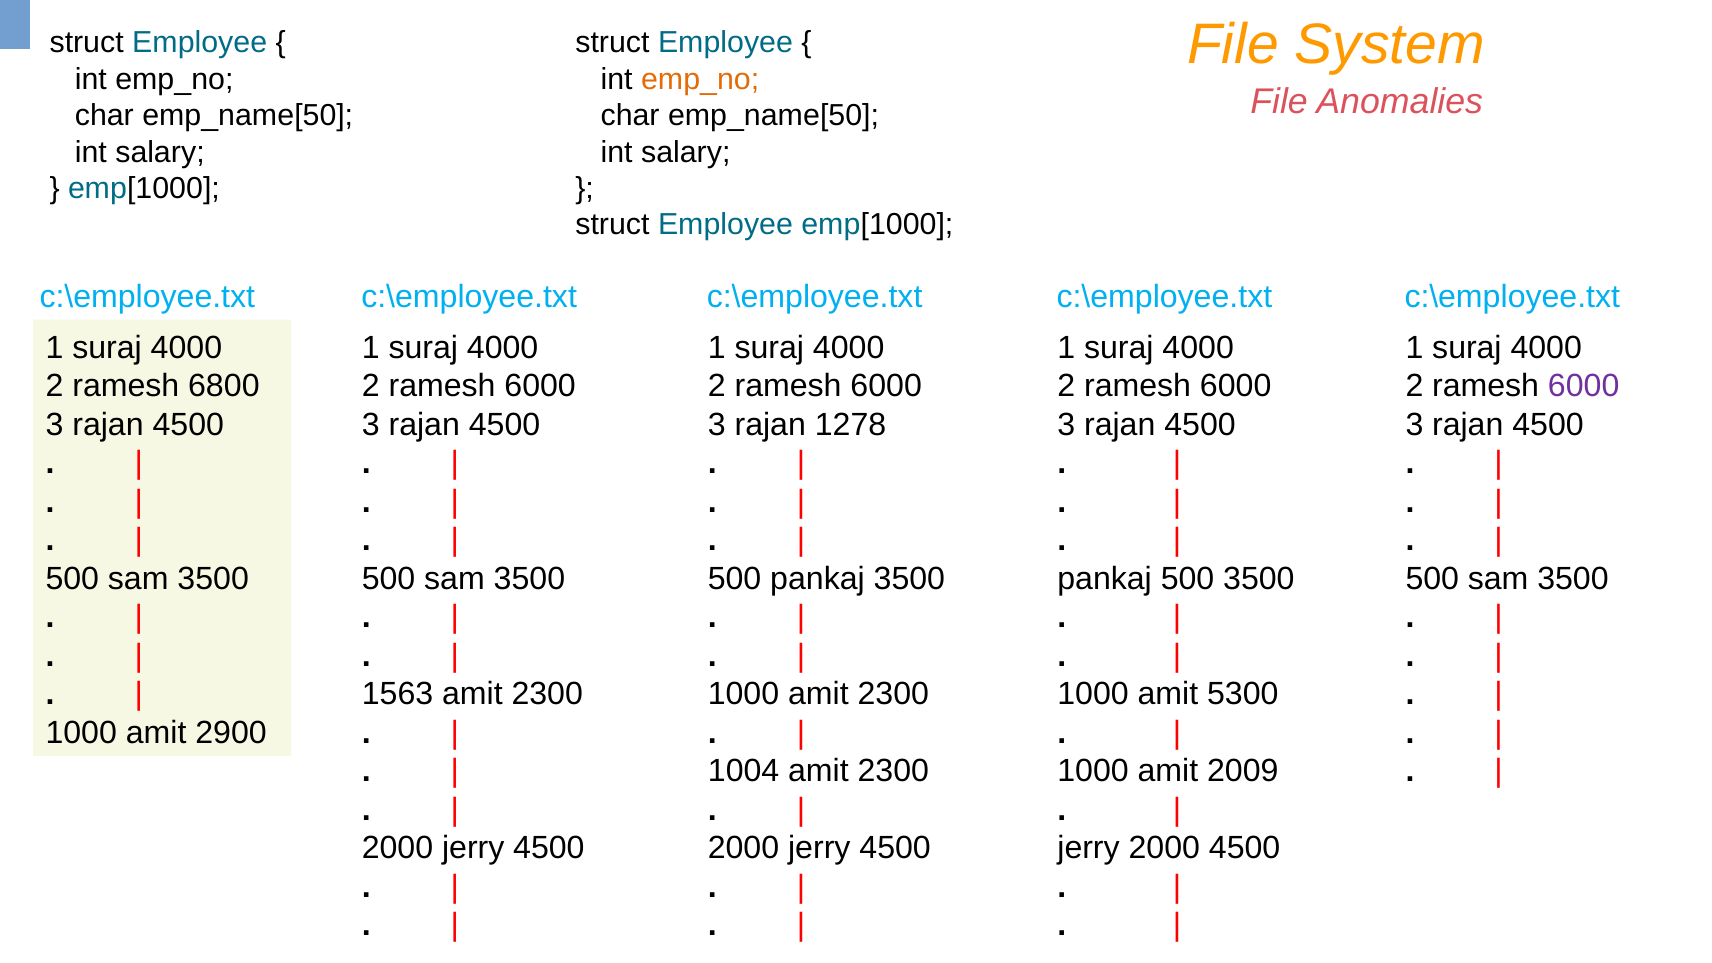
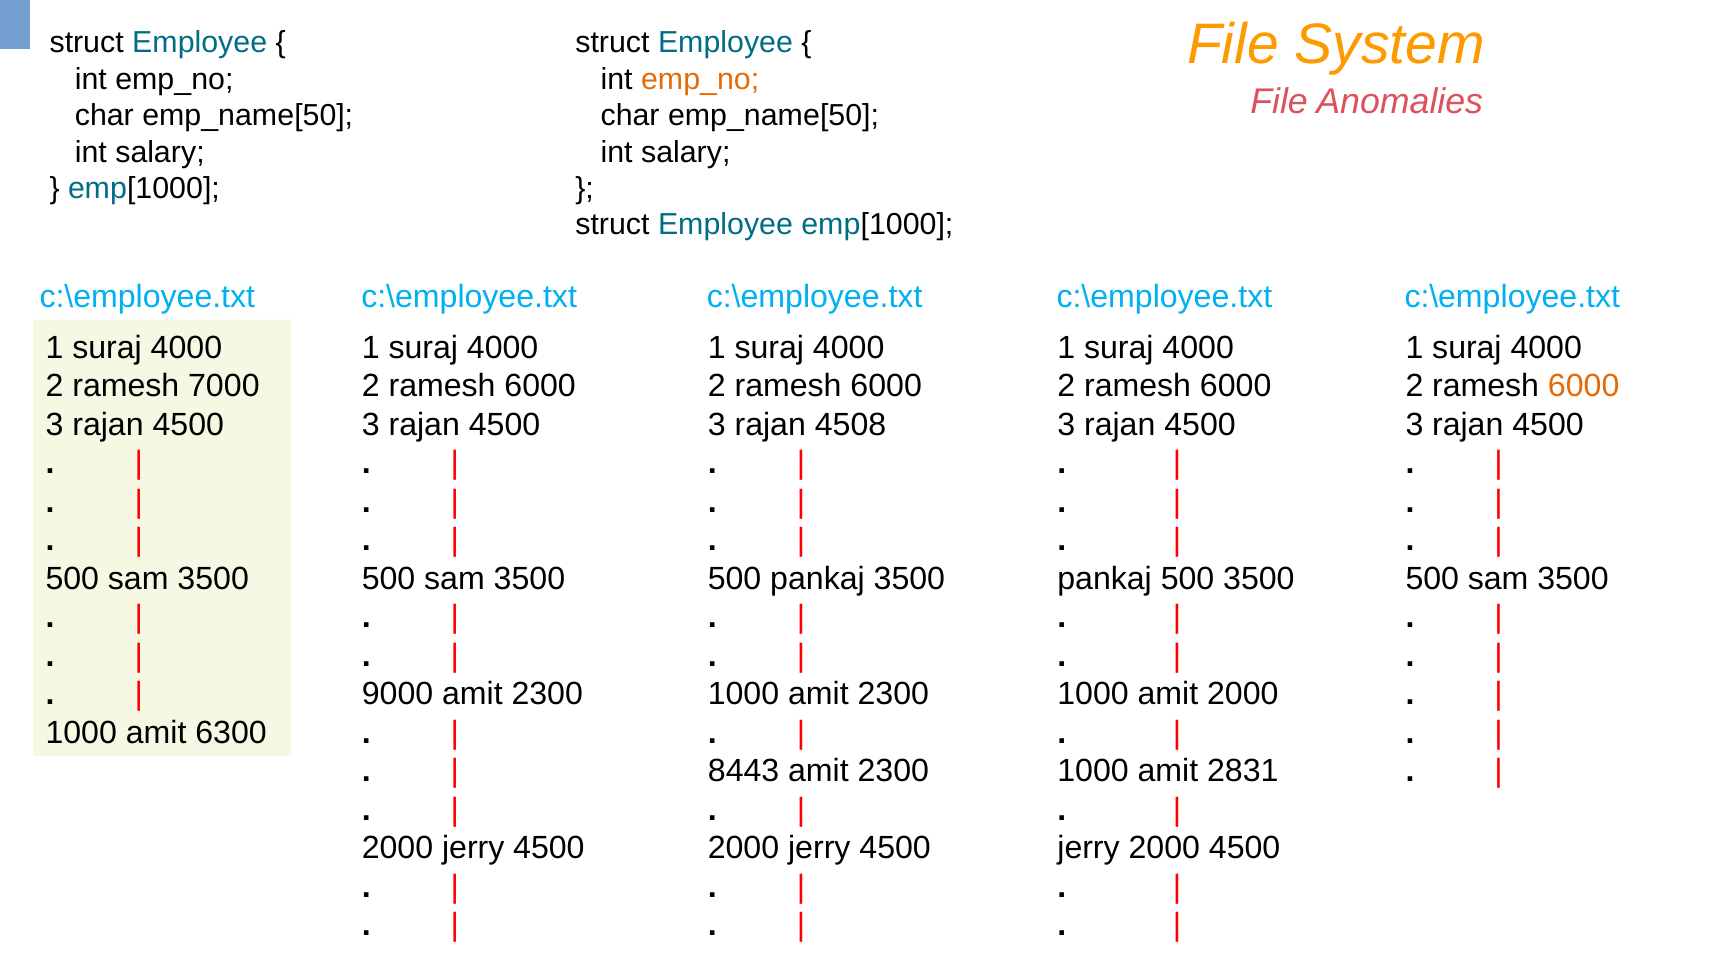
6800: 6800 -> 7000
6000 at (1584, 386) colour: purple -> orange
1278: 1278 -> 4508
1563: 1563 -> 9000
amit 5300: 5300 -> 2000
2900: 2900 -> 6300
1004: 1004 -> 8443
2009: 2009 -> 2831
